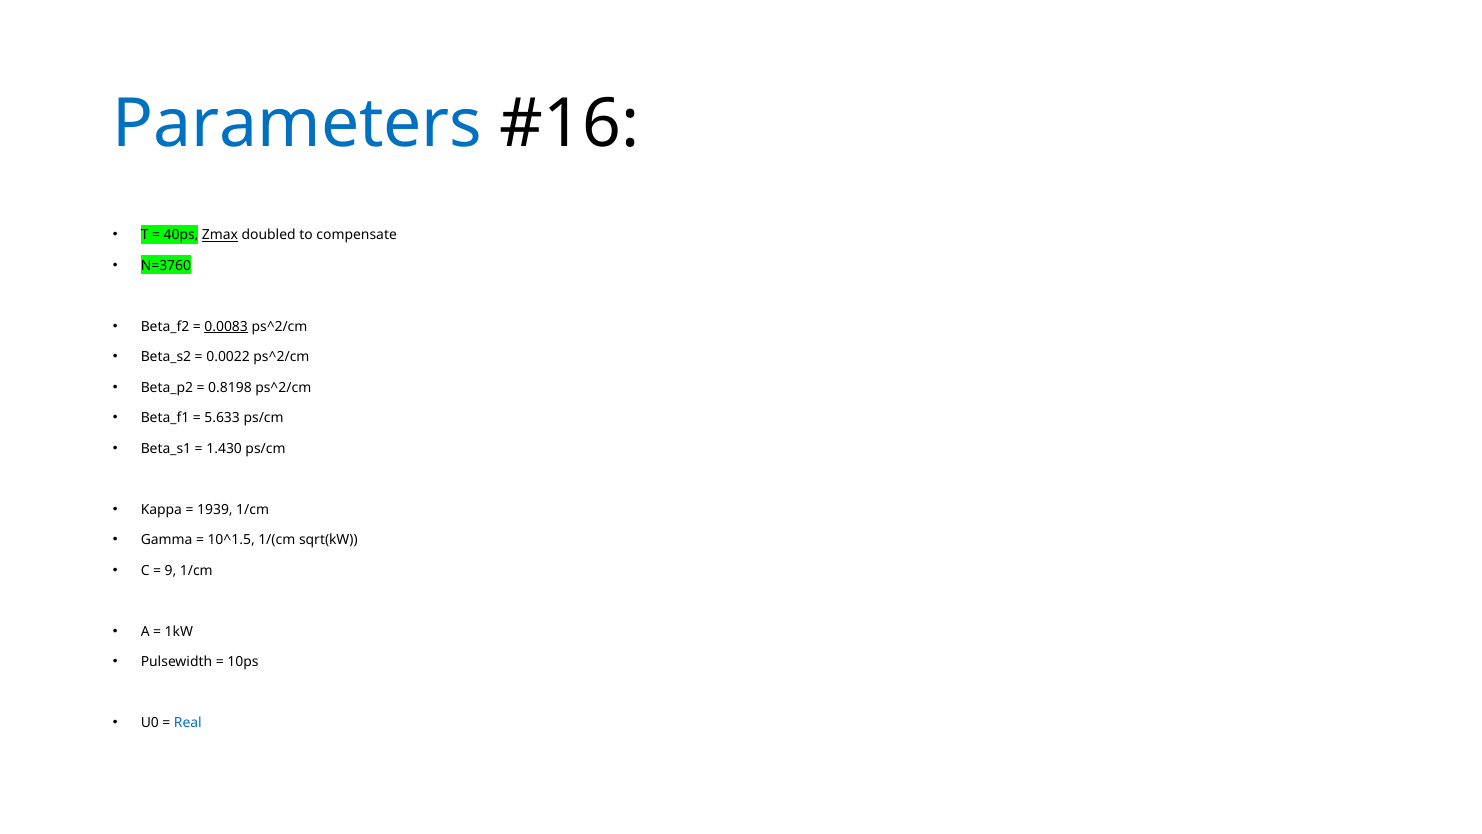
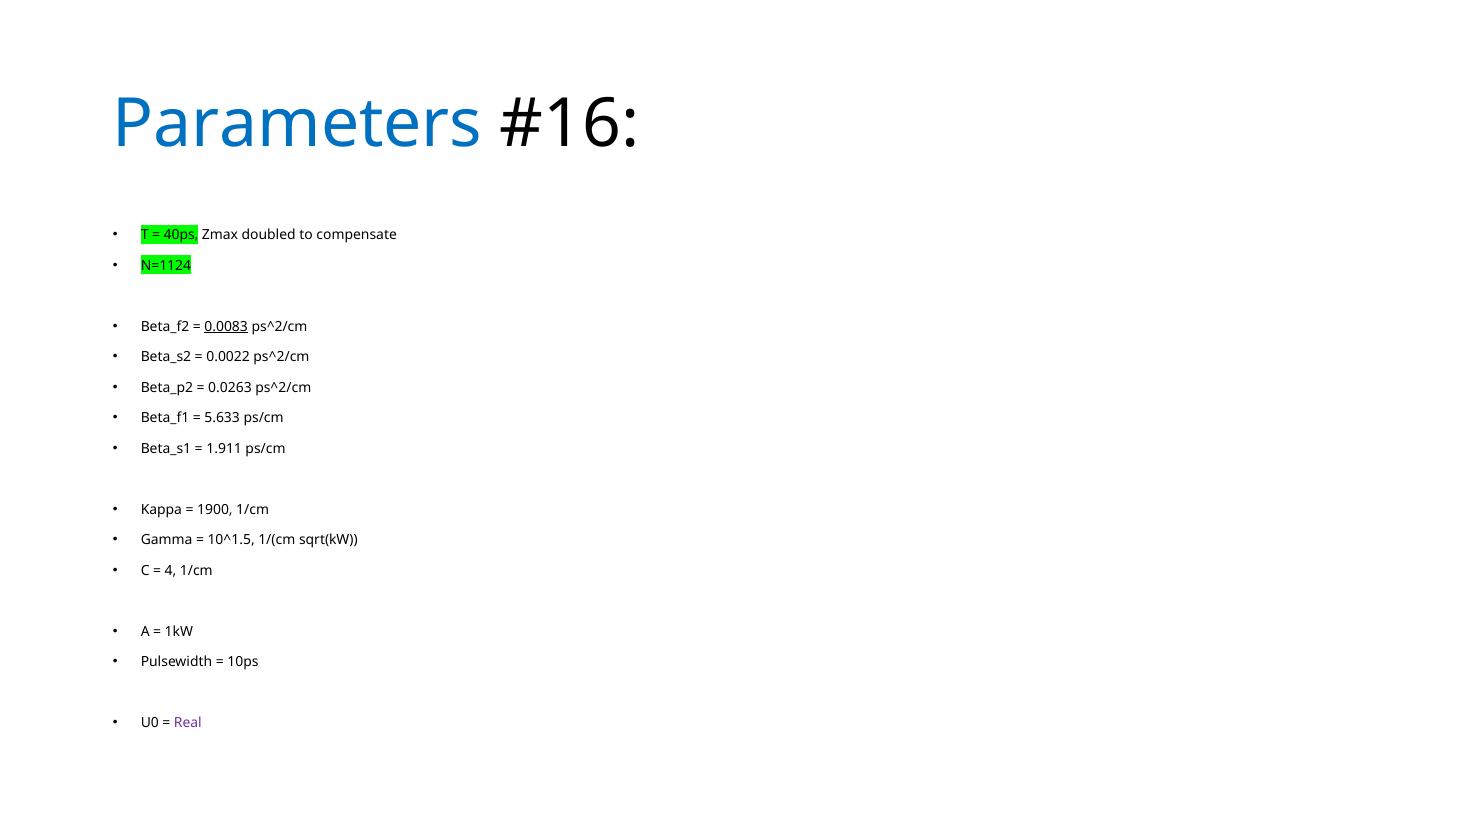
Zmax underline: present -> none
N=3760: N=3760 -> N=1124
0.8198: 0.8198 -> 0.0263
1.430: 1.430 -> 1.911
1939: 1939 -> 1900
9: 9 -> 4
Real colour: blue -> purple
